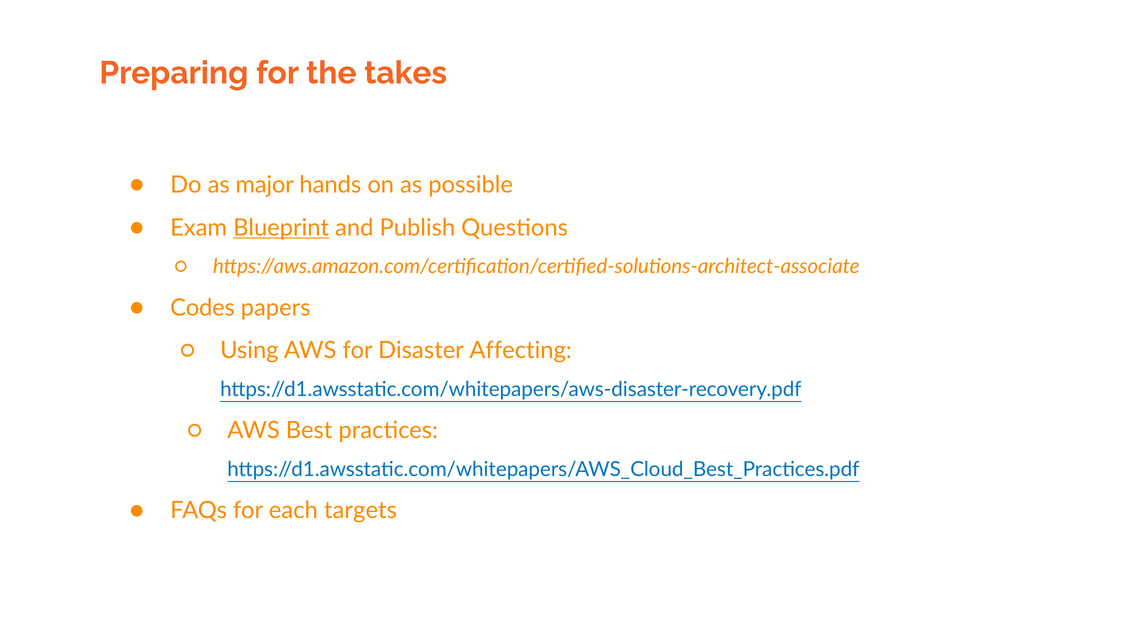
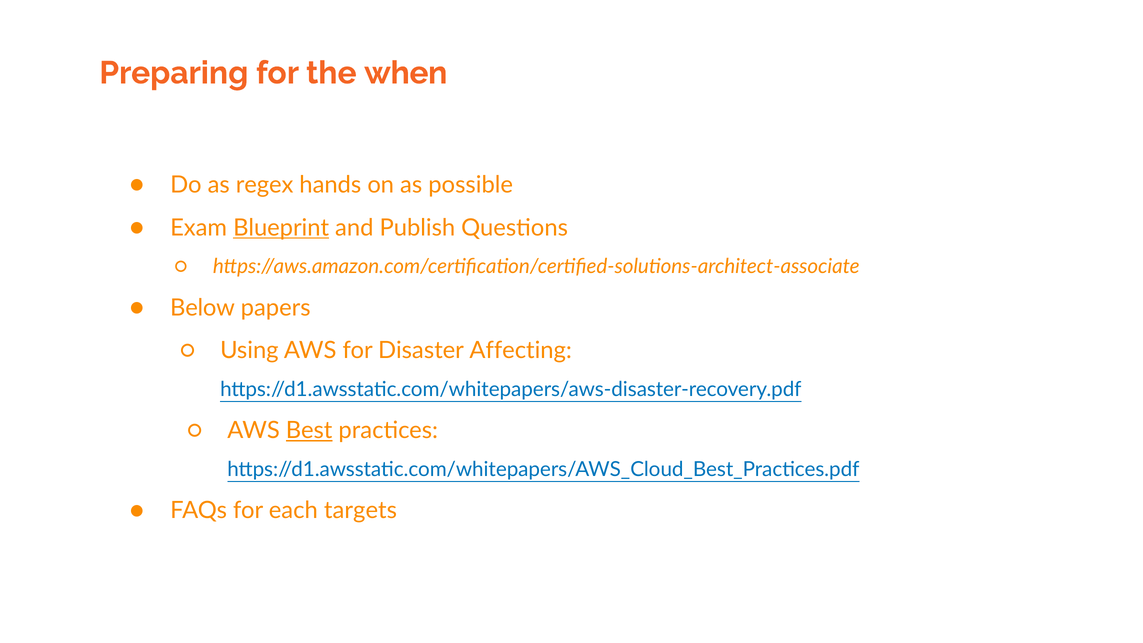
takes: takes -> when
major: major -> regex
Codes: Codes -> Below
Best underline: none -> present
